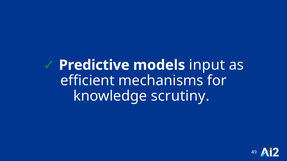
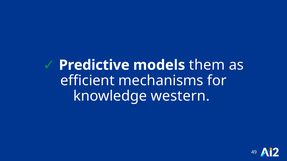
input: input -> them
scrutiny: scrutiny -> western
